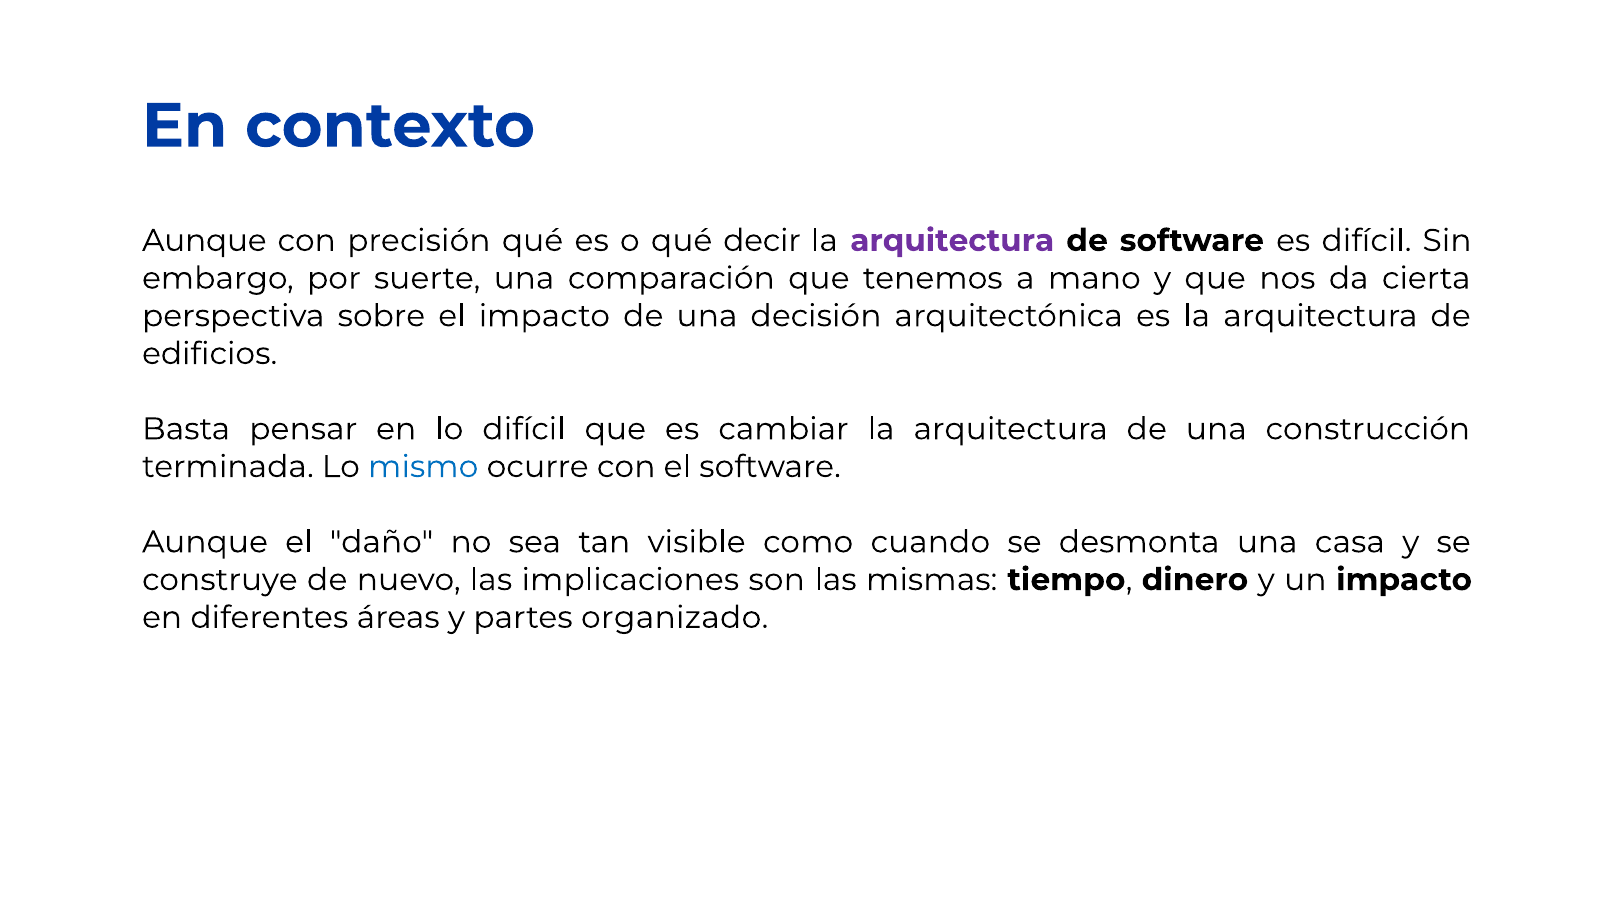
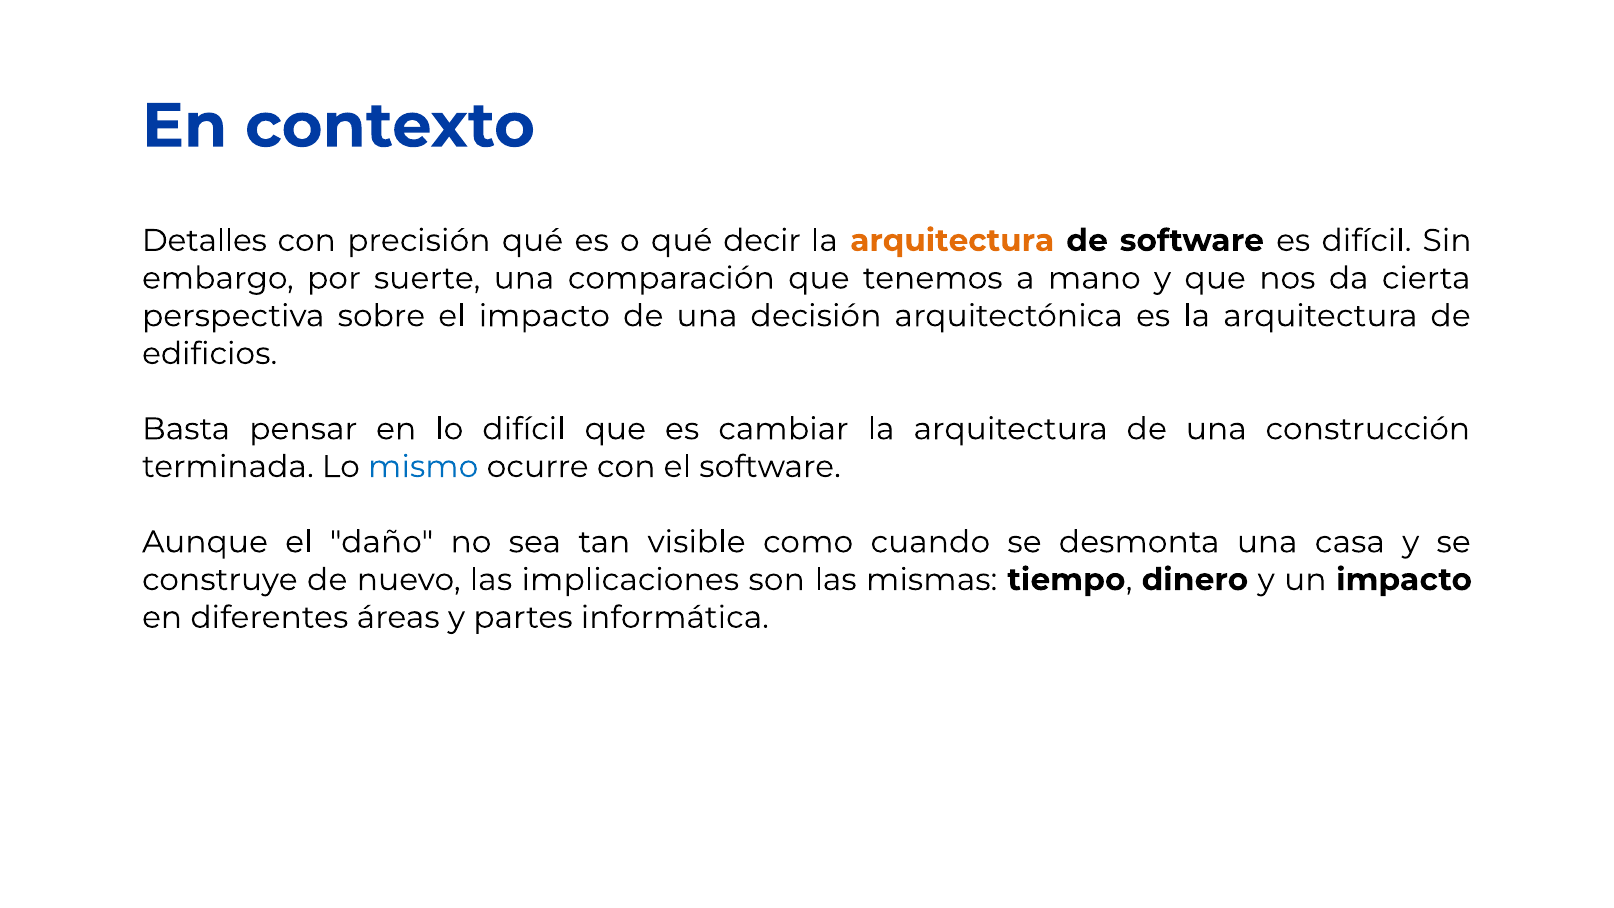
Aunque at (204, 241): Aunque -> Detalles
arquitectura at (952, 241) colour: purple -> orange
organizado: organizado -> informática
